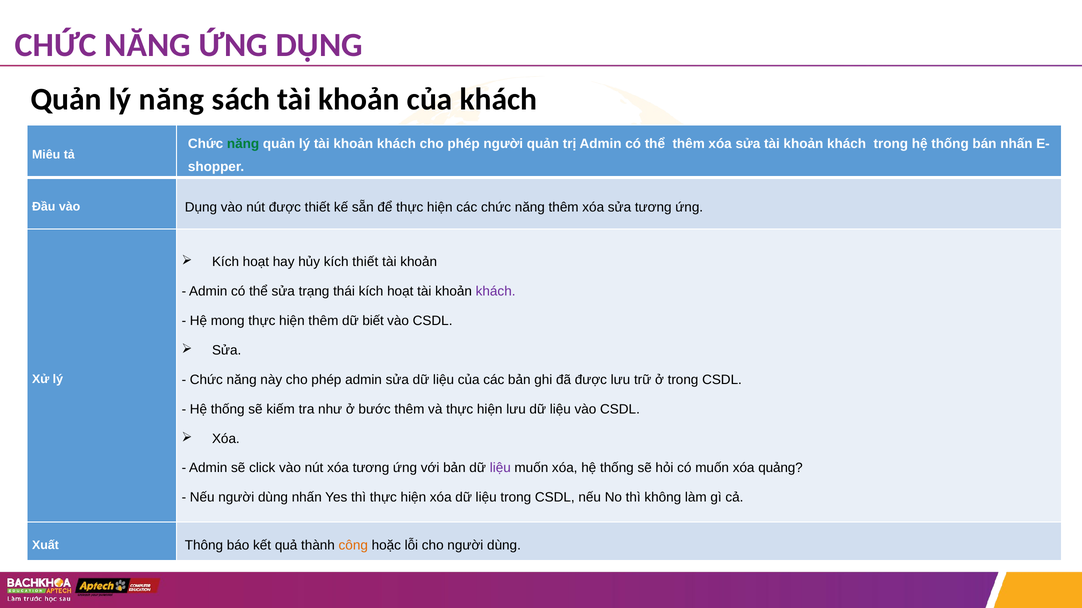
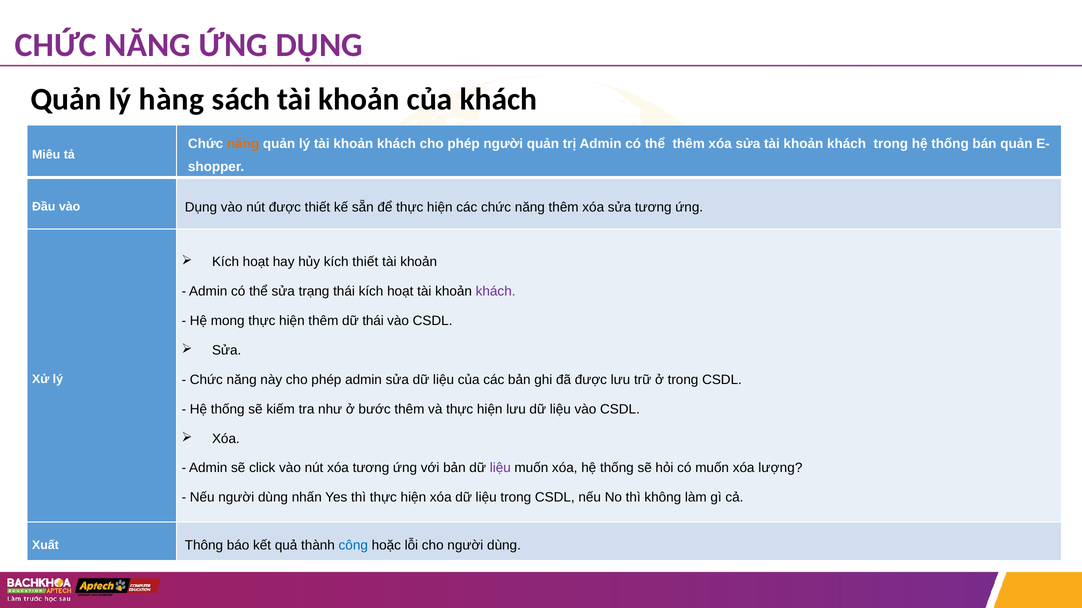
lý năng: năng -> hàng
năng at (243, 144) colour: green -> orange
bán nhấn: nhấn -> quản
dữ biết: biết -> thái
quảng: quảng -> lượng
công colour: orange -> blue
